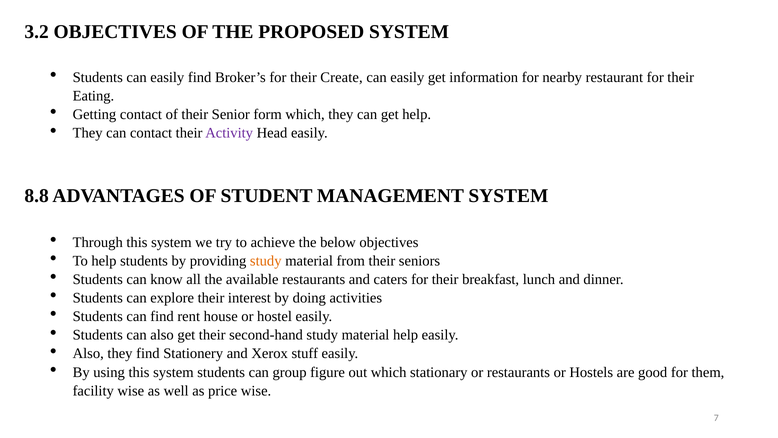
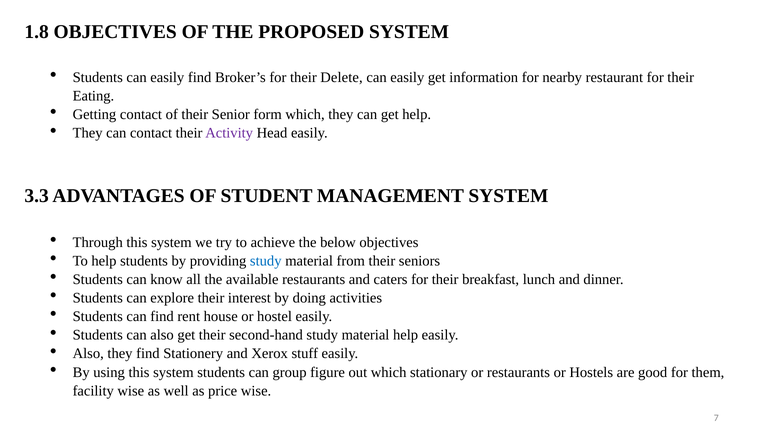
3.2: 3.2 -> 1.8
Create: Create -> Delete
8.8: 8.8 -> 3.3
study at (266, 261) colour: orange -> blue
